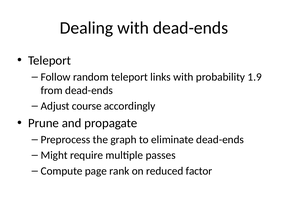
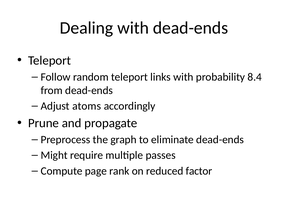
1.9: 1.9 -> 8.4
course: course -> atoms
